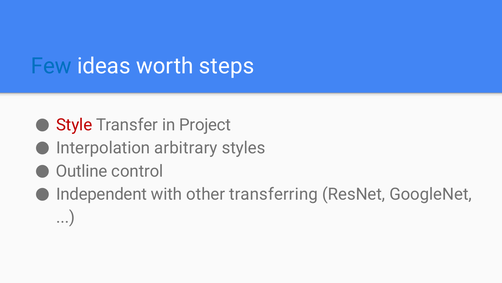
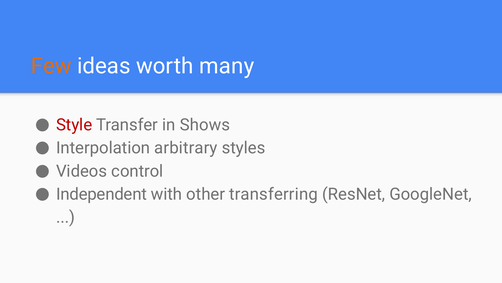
Few colour: blue -> orange
steps: steps -> many
Project: Project -> Shows
Outline: Outline -> Videos
